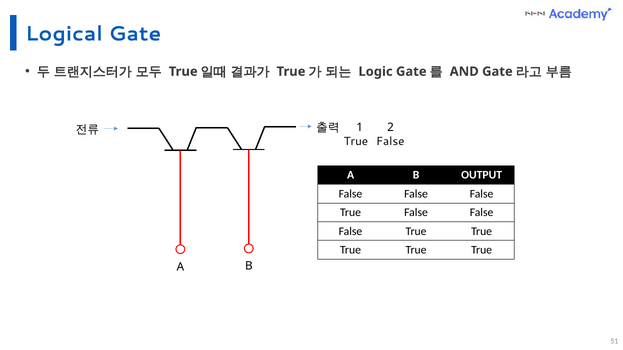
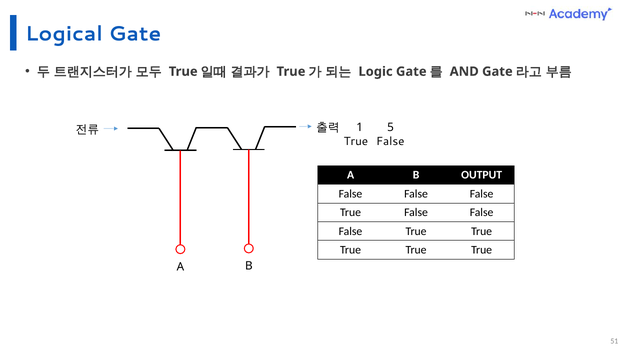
2: 2 -> 5
